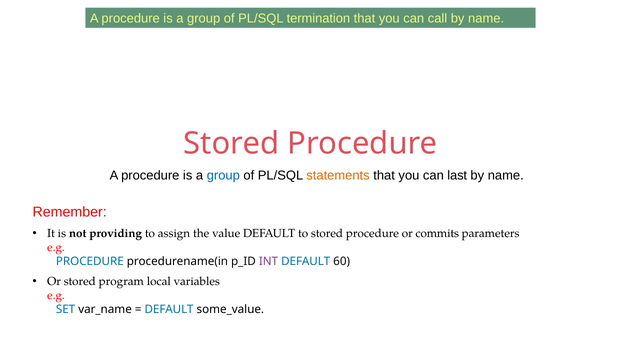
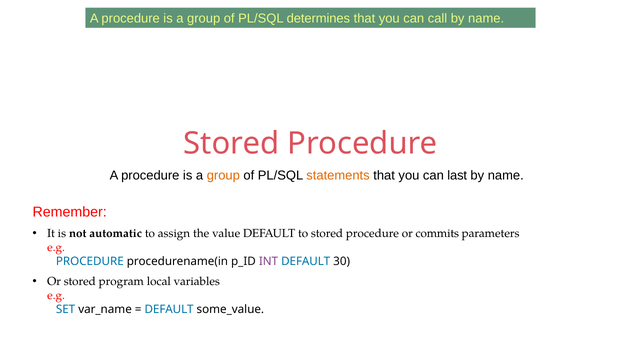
termination: termination -> determines
group at (223, 175) colour: blue -> orange
providing: providing -> automatic
60: 60 -> 30
